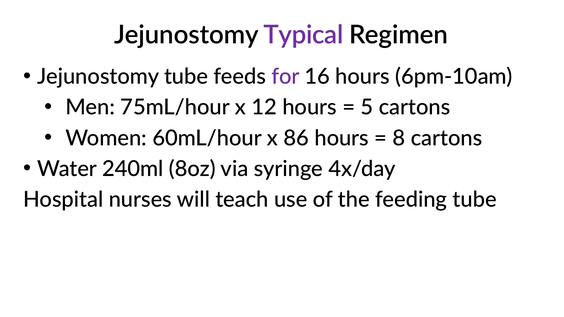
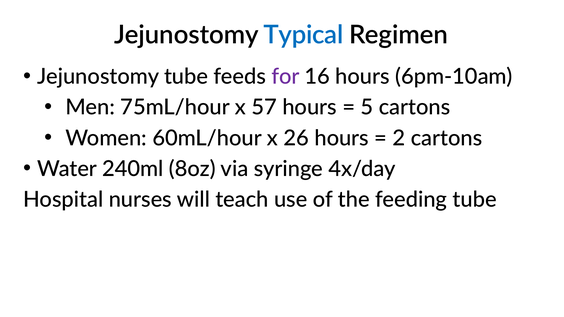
Typical colour: purple -> blue
12: 12 -> 57
86: 86 -> 26
8: 8 -> 2
